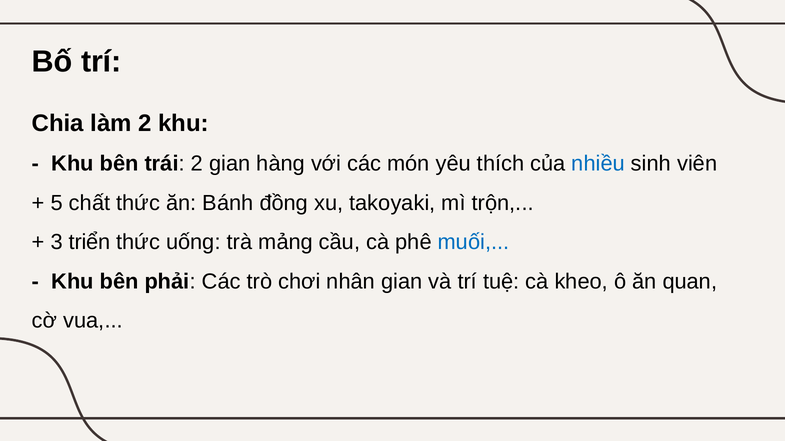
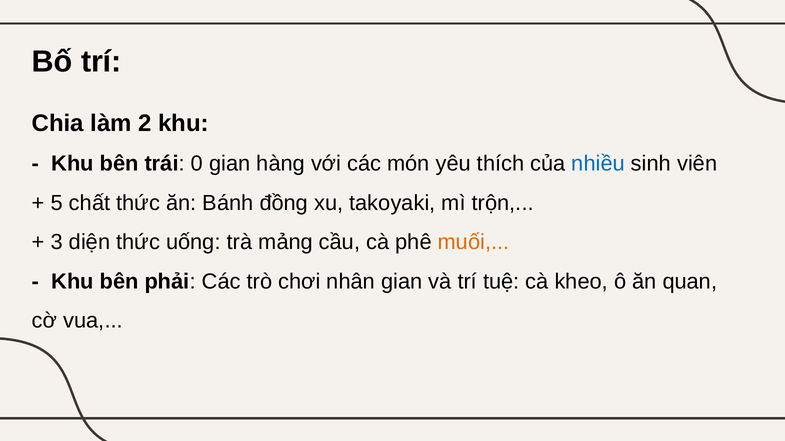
trái 2: 2 -> 0
triển: triển -> diện
muối colour: blue -> orange
